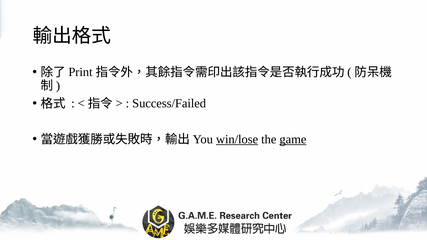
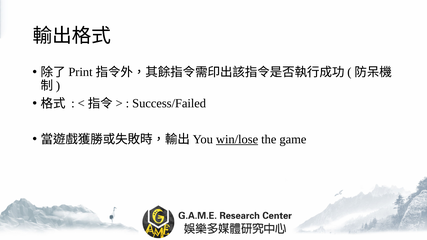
game underline: present -> none
